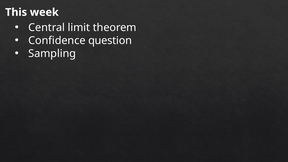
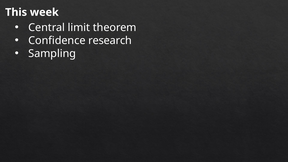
question: question -> research
